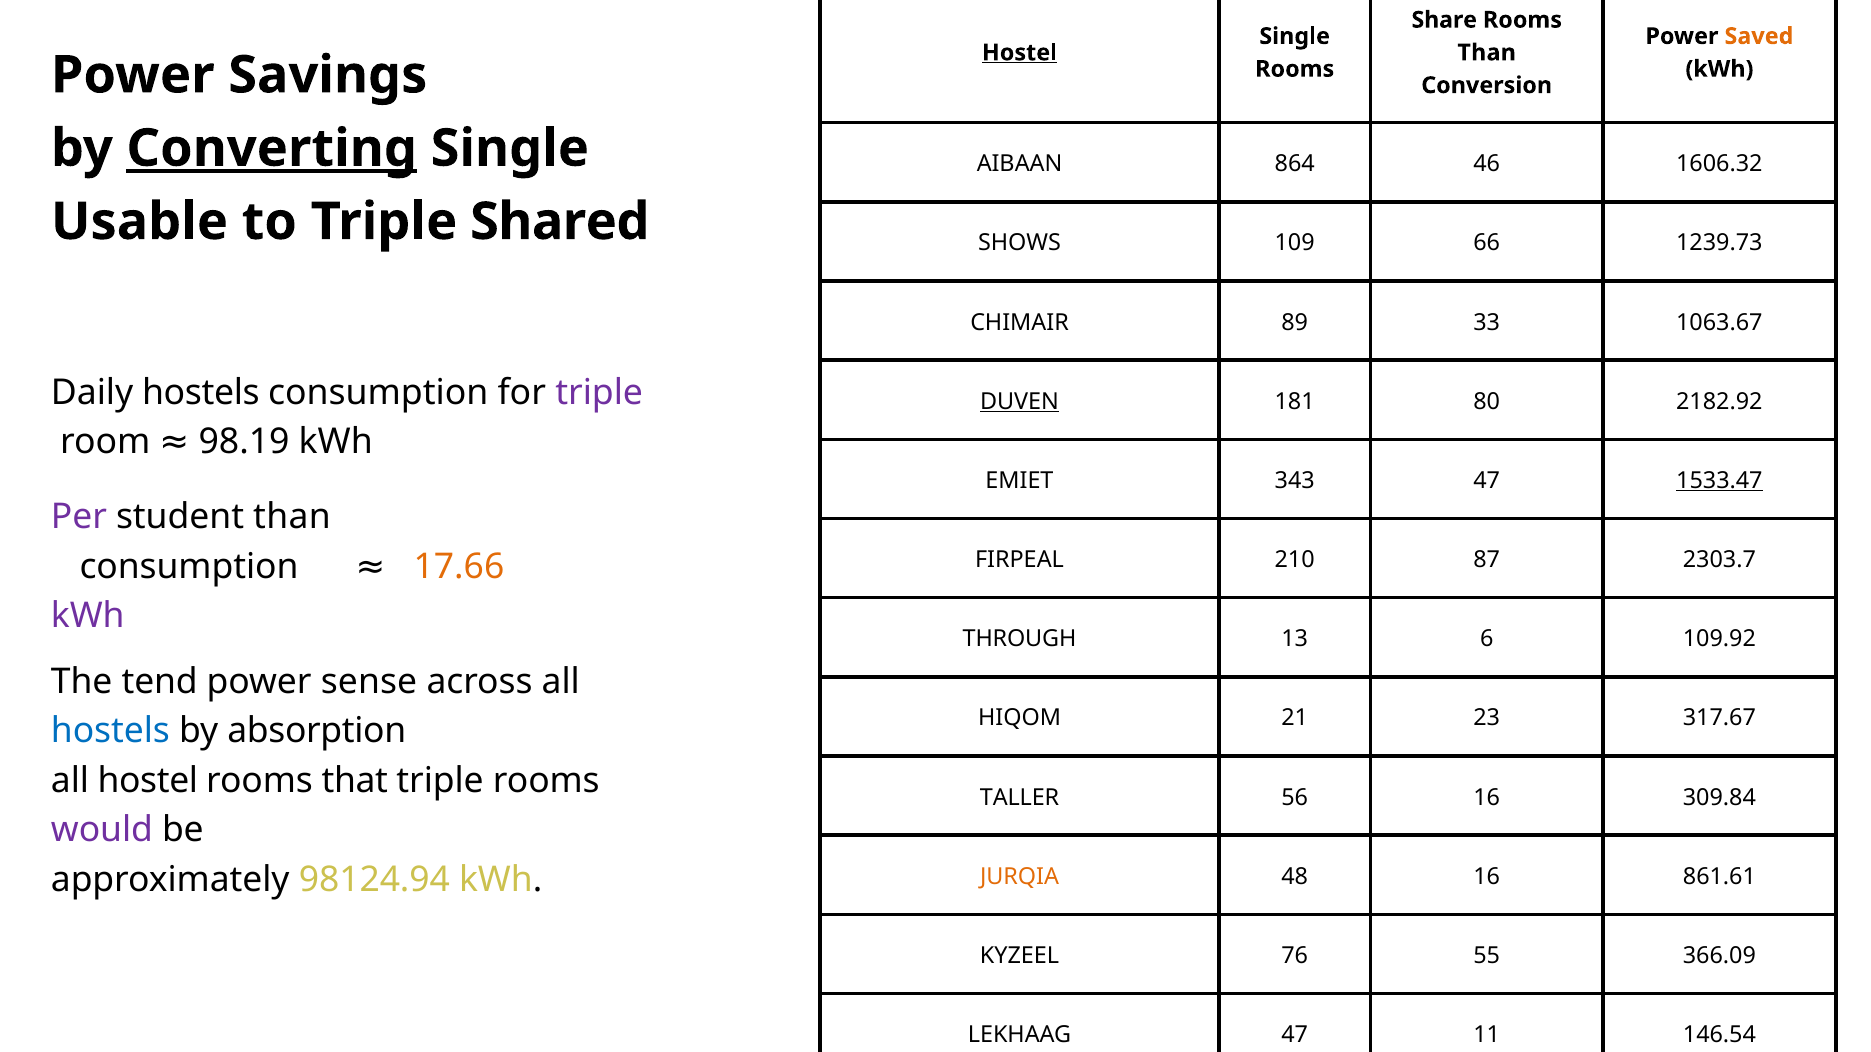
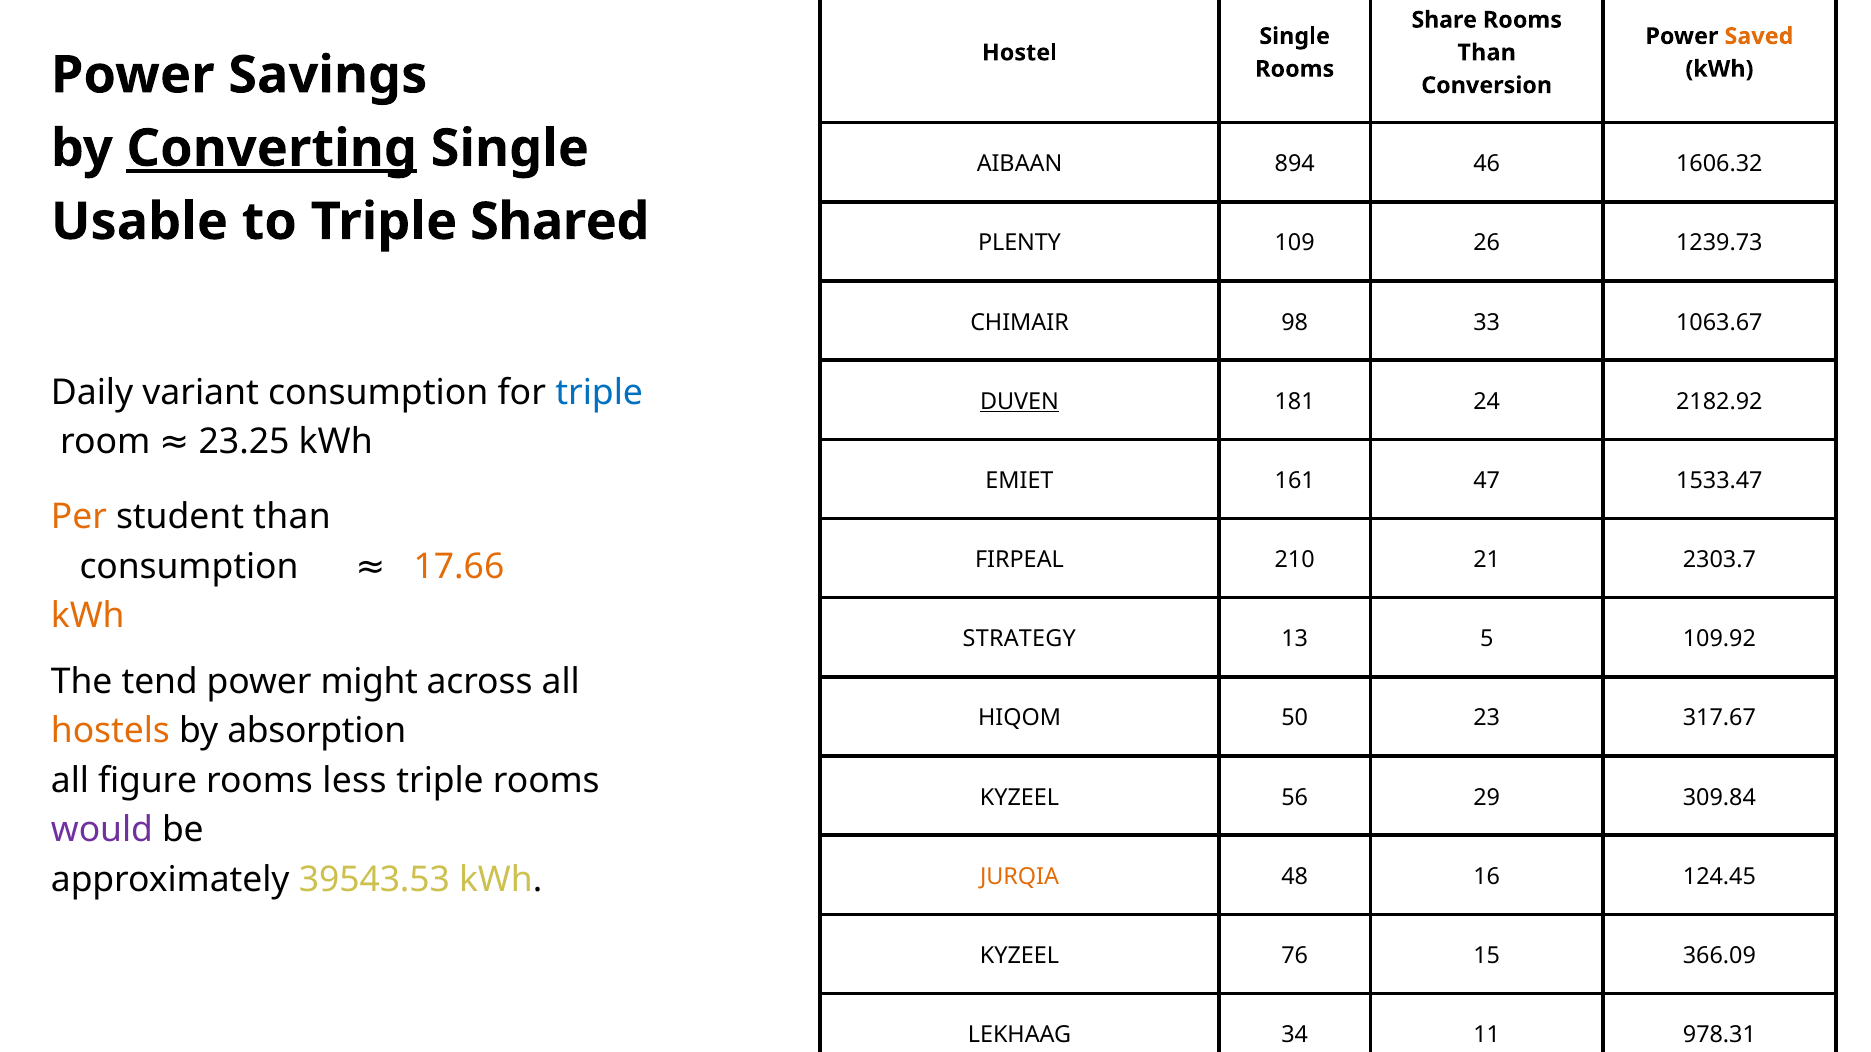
Hostel at (1020, 53) underline: present -> none
864: 864 -> 894
SHOWS: SHOWS -> PLENTY
66: 66 -> 26
89: 89 -> 98
Daily hostels: hostels -> variant
triple at (599, 393) colour: purple -> blue
80: 80 -> 24
98.19: 98.19 -> 23.25
343: 343 -> 161
1533.47 underline: present -> none
Per colour: purple -> orange
87: 87 -> 21
kWh at (88, 616) colour: purple -> orange
THROUGH: THROUGH -> STRATEGY
6: 6 -> 5
sense: sense -> might
21: 21 -> 50
hostels at (110, 731) colour: blue -> orange
all hostel: hostel -> figure
that: that -> less
TALLER at (1020, 798): TALLER -> KYZEEL
56 16: 16 -> 29
861.61: 861.61 -> 124.45
98124.94: 98124.94 -> 39543.53
55: 55 -> 15
LEKHAAG 47: 47 -> 34
146.54: 146.54 -> 978.31
